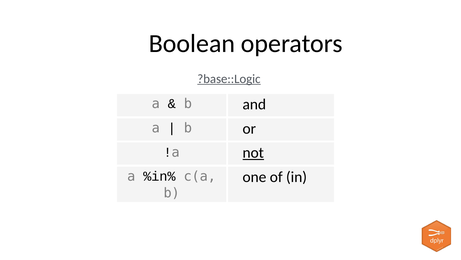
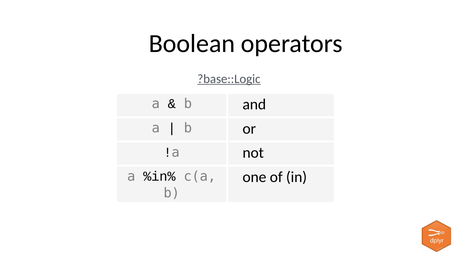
not underline: present -> none
